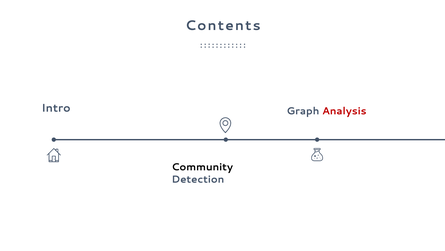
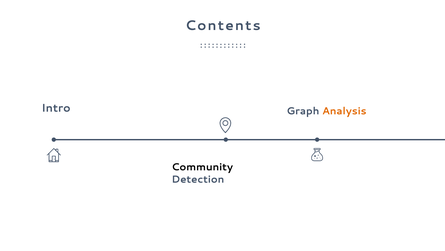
Analysis colour: red -> orange
